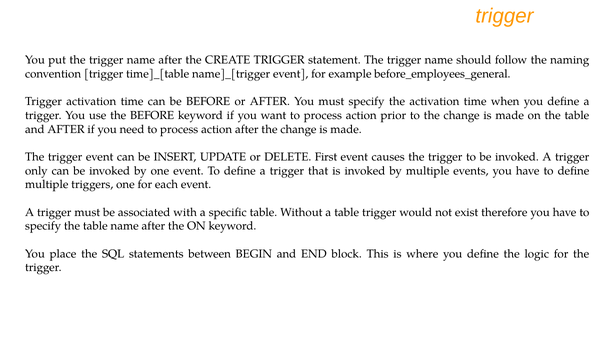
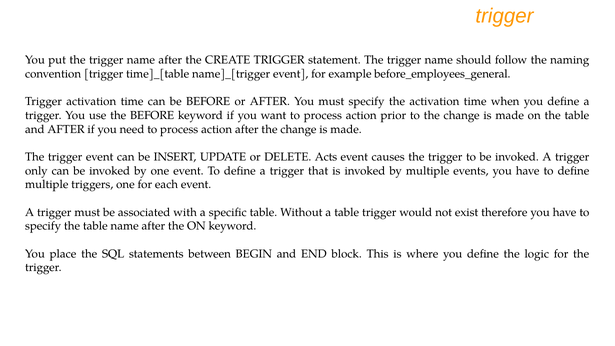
First: First -> Acts
